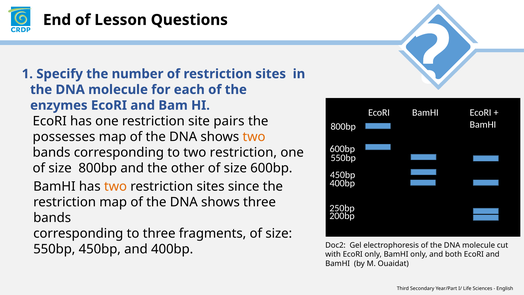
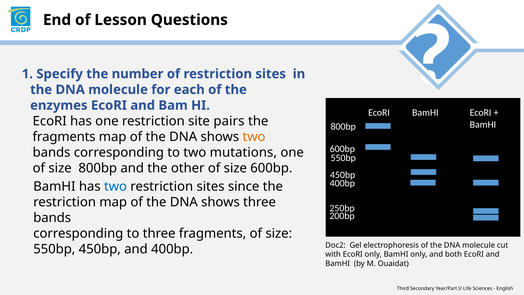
possesses at (64, 137): possesses -> fragments
to two restriction: restriction -> mutations
two at (116, 186) colour: orange -> blue
